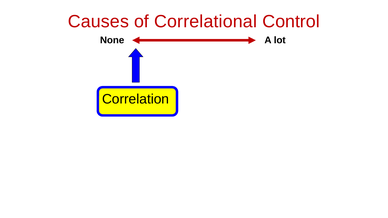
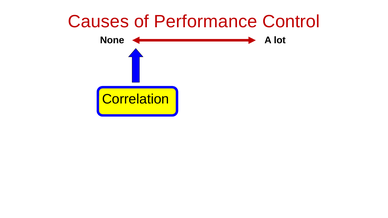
Correlational: Correlational -> Performance
